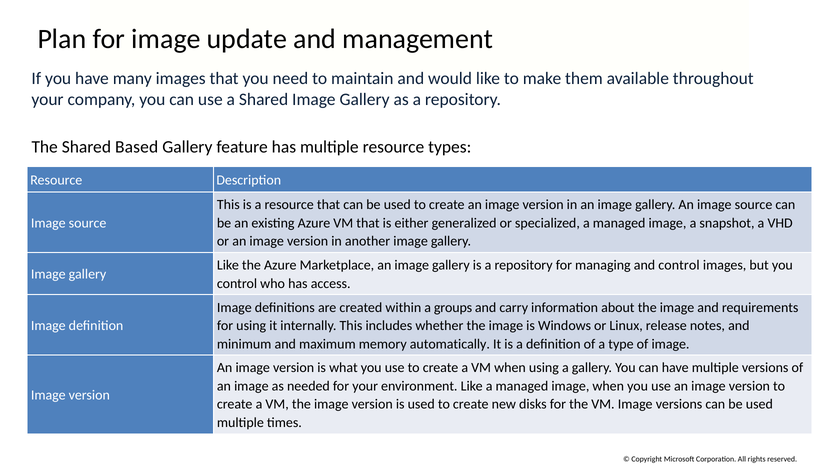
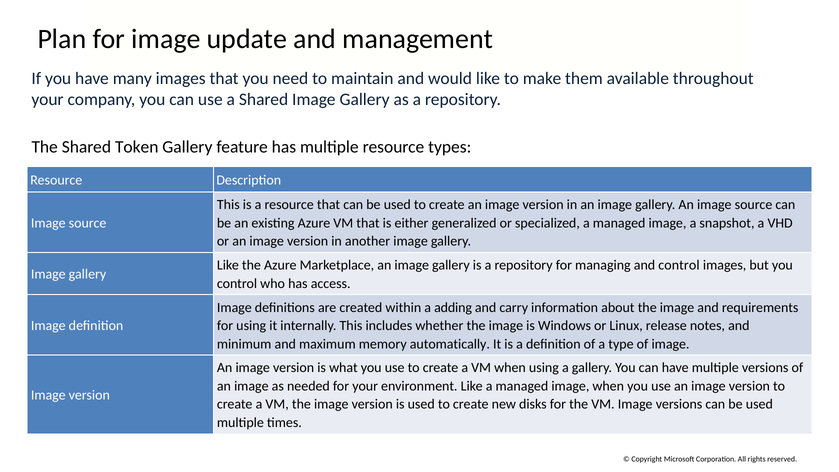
Based: Based -> Token
groups: groups -> adding
